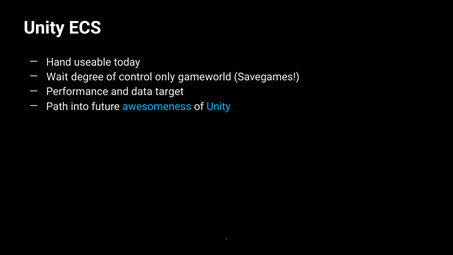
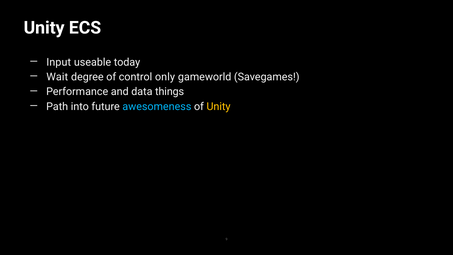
Hand: Hand -> Input
target: target -> things
Unity at (219, 106) colour: light blue -> yellow
